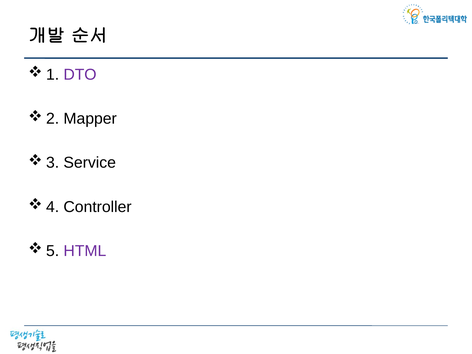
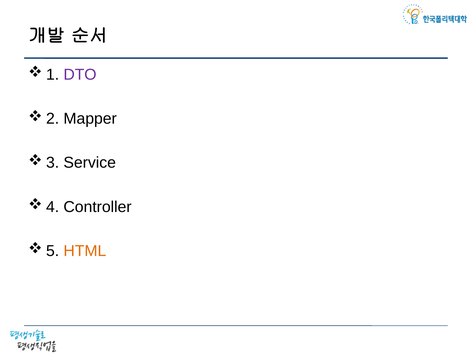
HTML colour: purple -> orange
